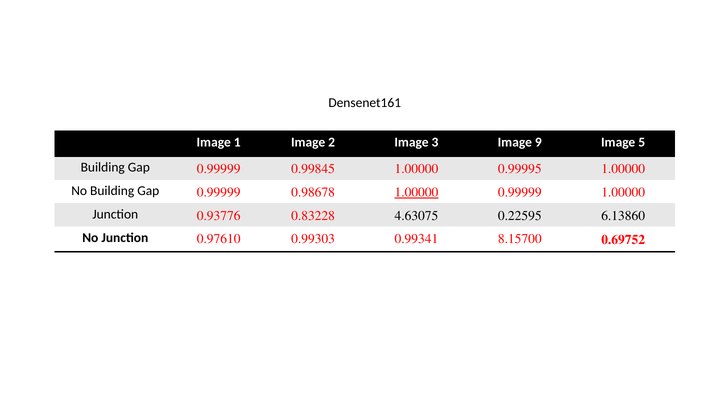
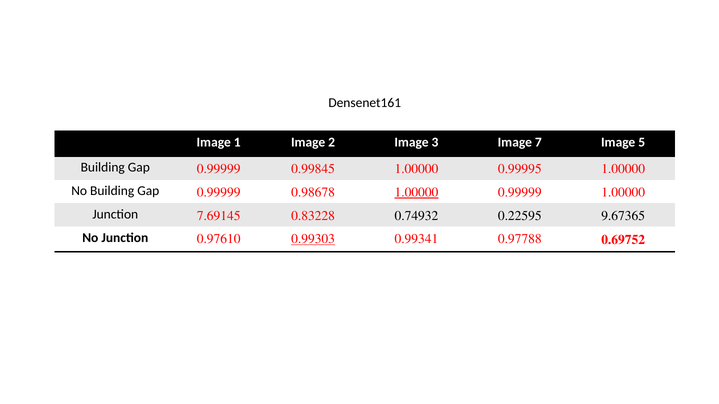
9: 9 -> 7
0.93776: 0.93776 -> 7.69145
4.63075: 4.63075 -> 0.74932
6.13860: 6.13860 -> 9.67365
0.99303 underline: none -> present
8.15700: 8.15700 -> 0.97788
